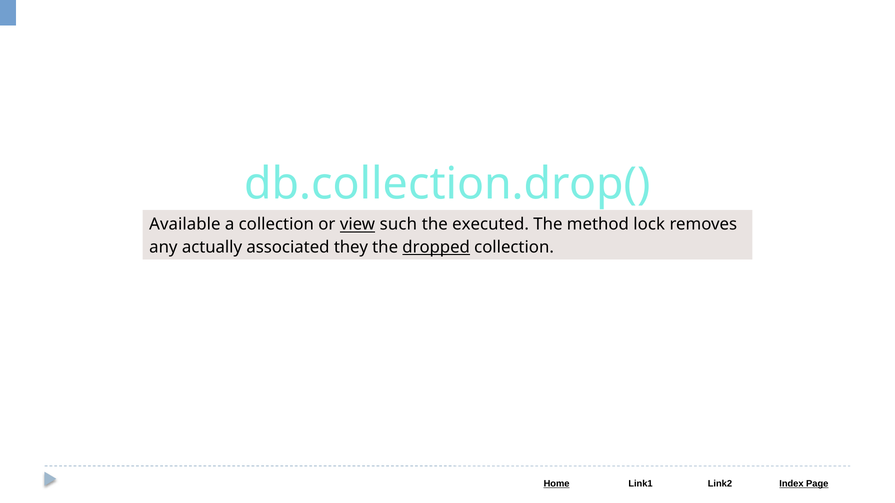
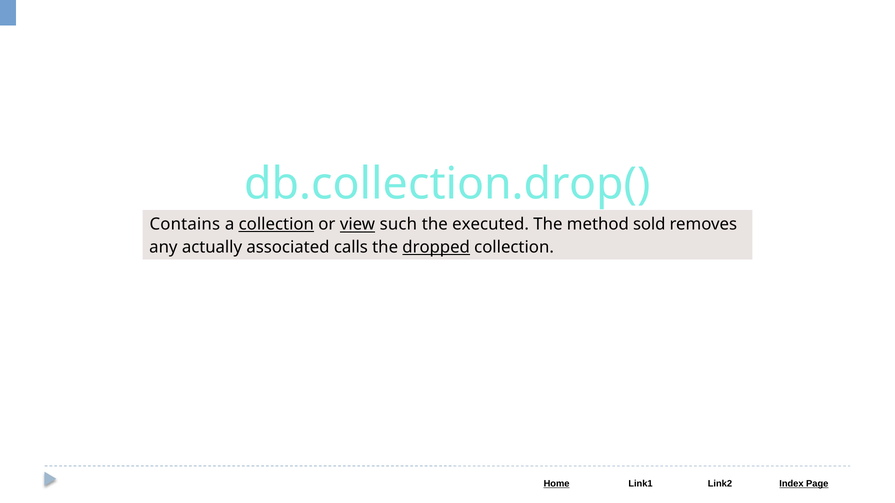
Available: Available -> Contains
collection at (276, 225) underline: none -> present
lock: lock -> sold
they: they -> calls
